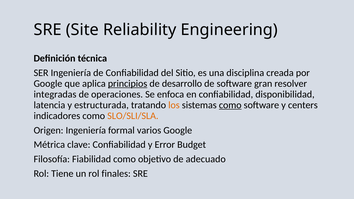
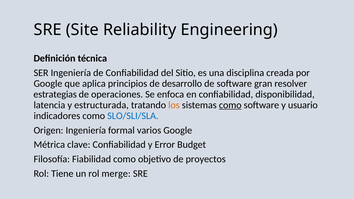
principios underline: present -> none
integradas: integradas -> estrategias
centers: centers -> usuario
SLO/SLI/SLA colour: orange -> blue
adecuado: adecuado -> proyectos
finales: finales -> merge
